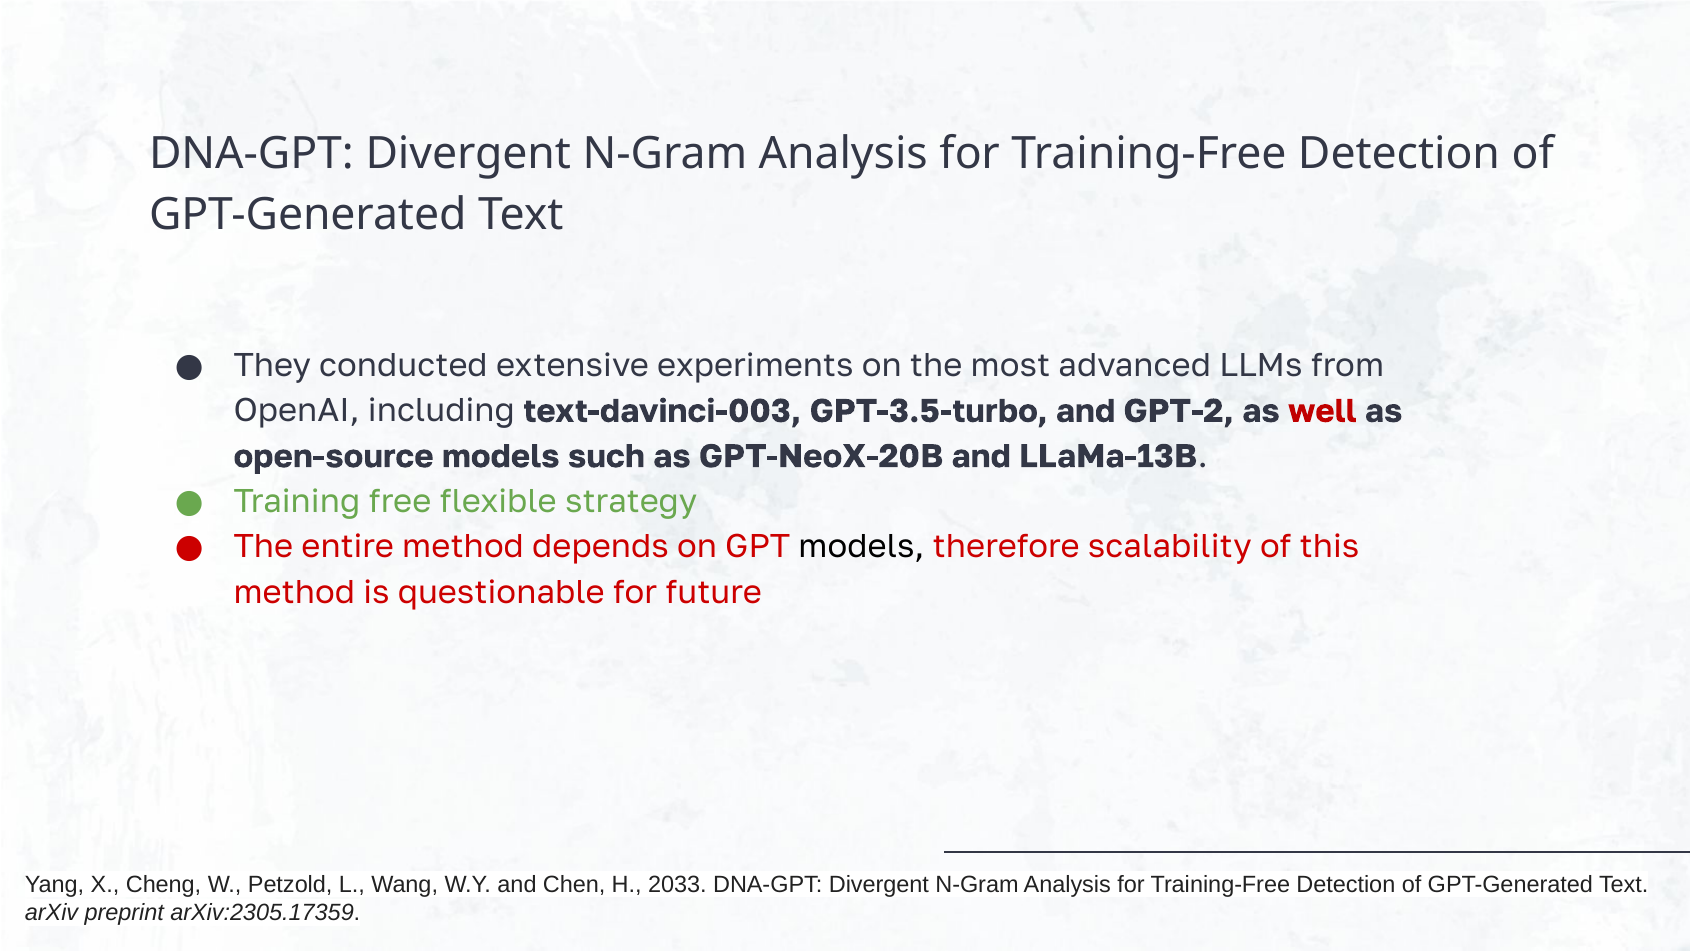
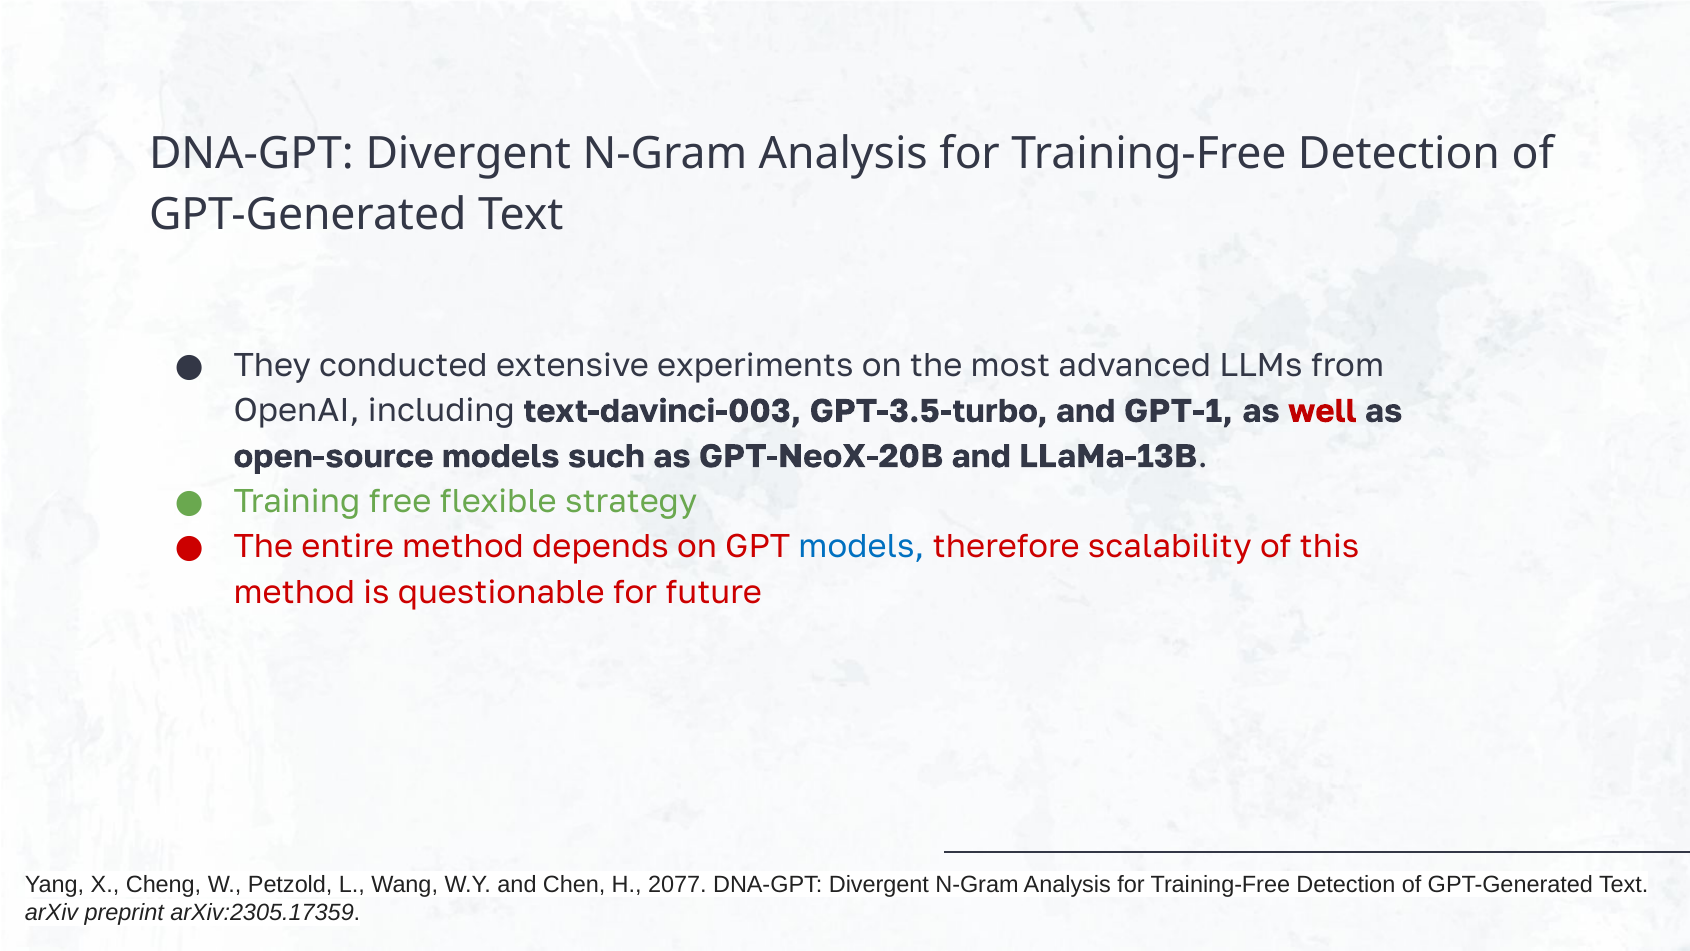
GPT-2: GPT-2 -> GPT-1
models at (861, 547) colour: black -> blue
2033: 2033 -> 2077
